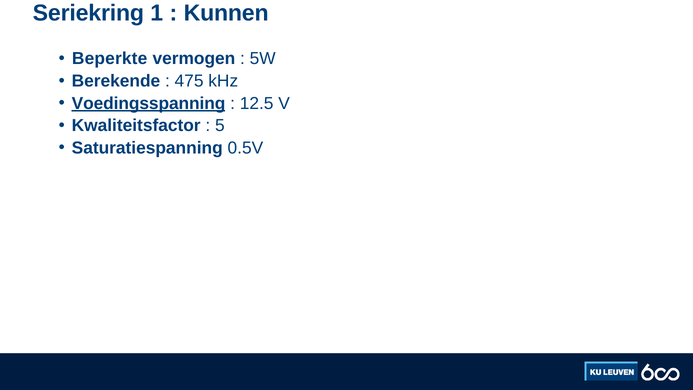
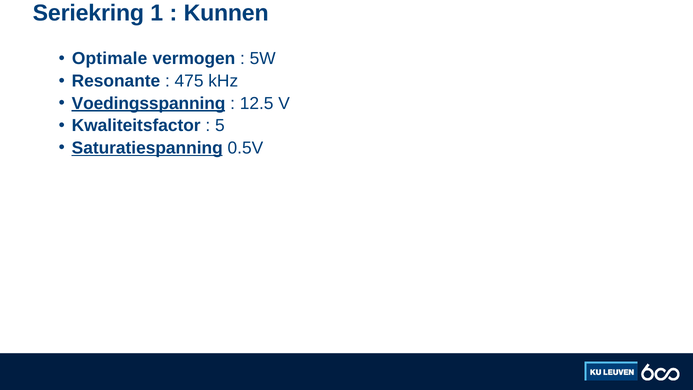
Beperkte: Beperkte -> Optimale
Berekende: Berekende -> Resonante
Saturatiespanning underline: none -> present
